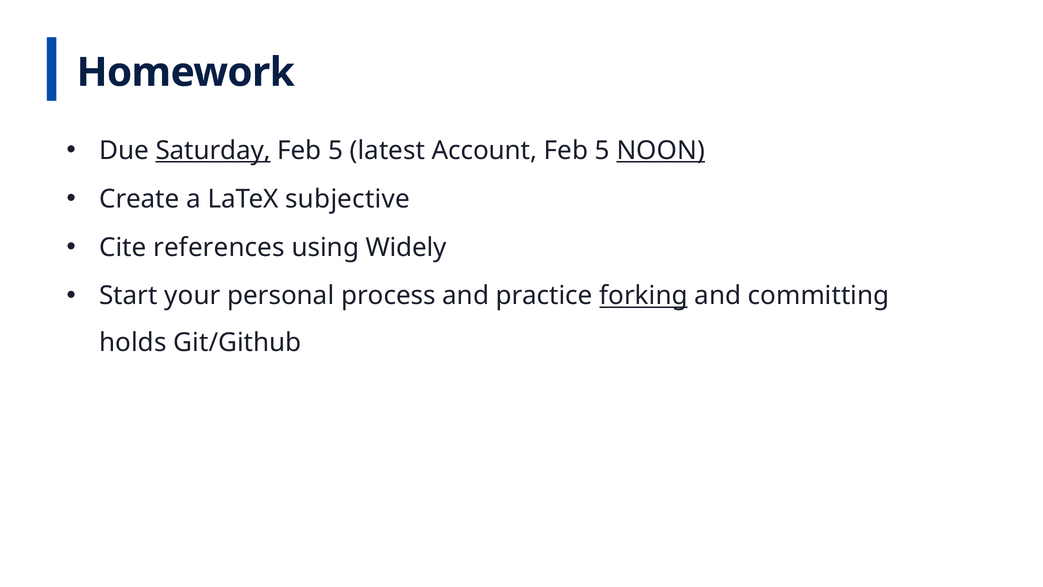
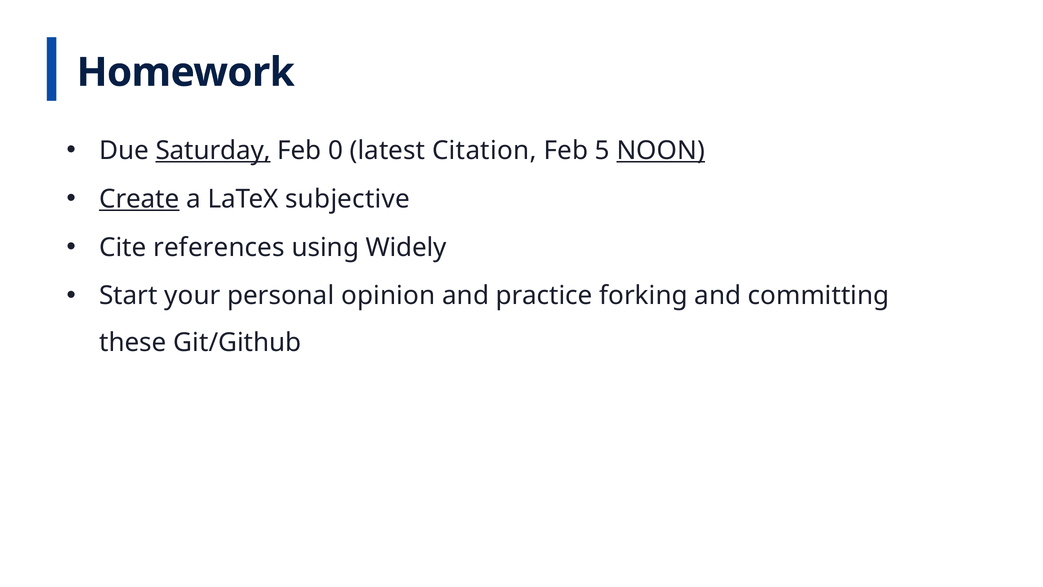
5 at (336, 151): 5 -> 0
Account: Account -> Citation
Create underline: none -> present
process: process -> opinion
forking underline: present -> none
holds: holds -> these
